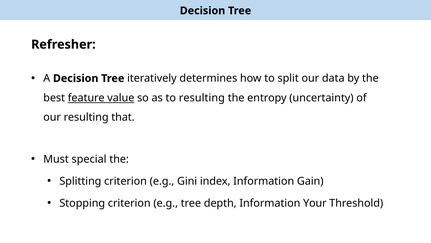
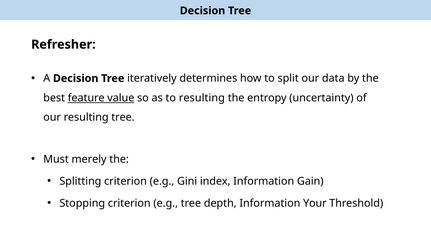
resulting that: that -> tree
special: special -> merely
